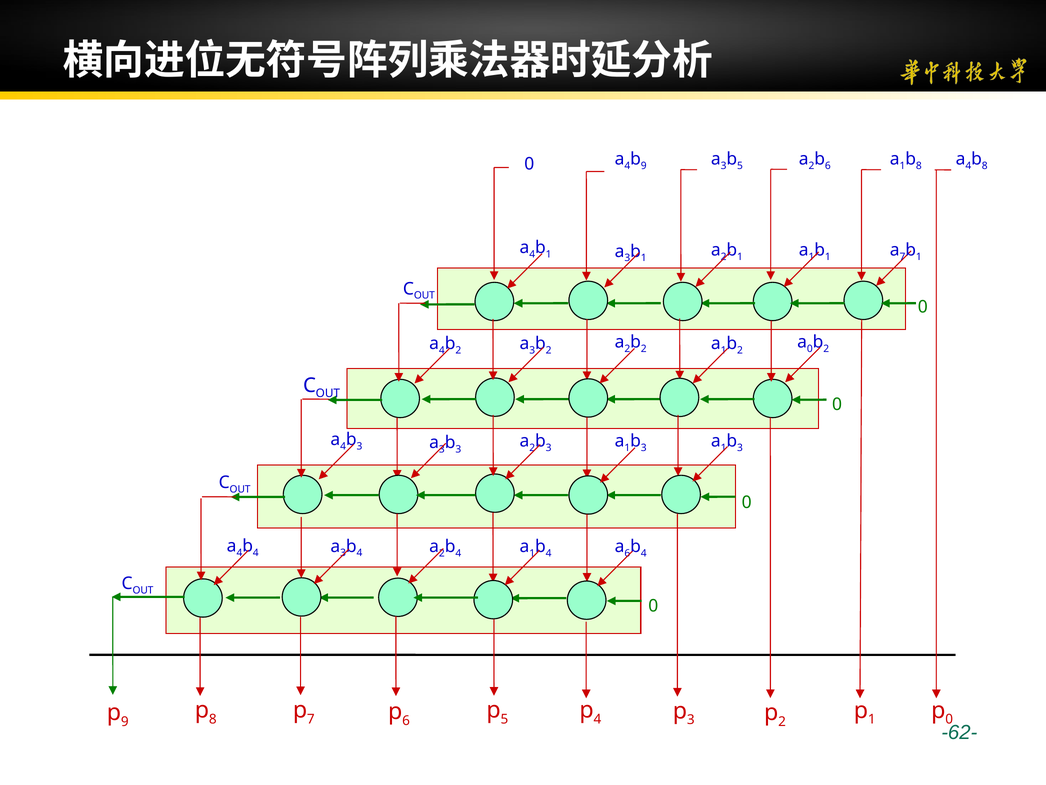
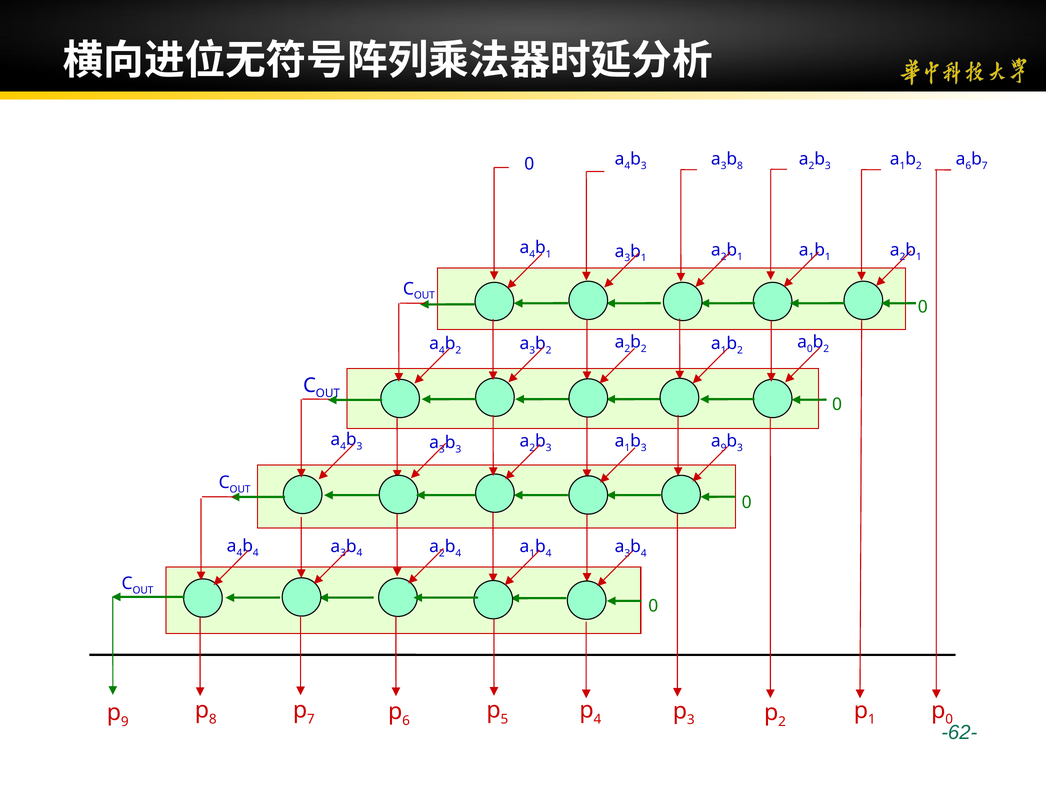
9 at (644, 166): 9 -> 3
5 at (740, 166): 5 -> 8
6 at (828, 166): 6 -> 3
8 at (919, 166): 8 -> 2
4 at (968, 166): 4 -> 6
8 at (985, 166): 8 -> 7
7 at (902, 257): 7 -> 2
1 at (724, 448): 1 -> 9
6 at (627, 553): 6 -> 3
